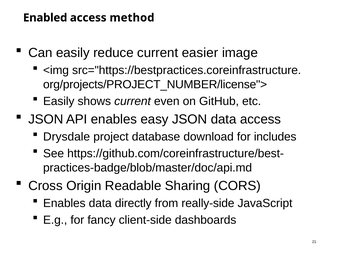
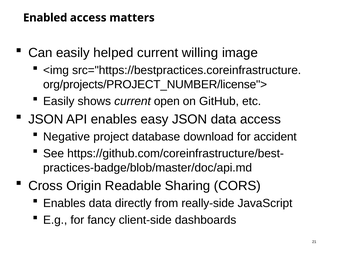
method: method -> matters
reduce: reduce -> helped
easier: easier -> willing
even: even -> open
Drysdale: Drysdale -> Negative
includes: includes -> accident
